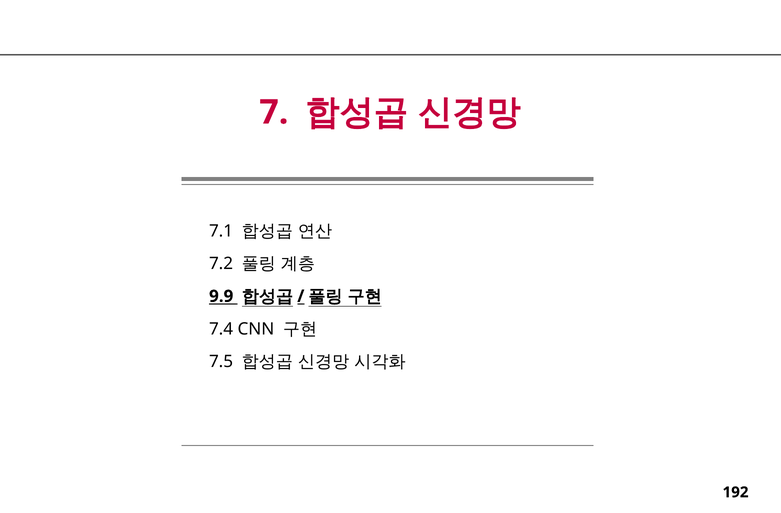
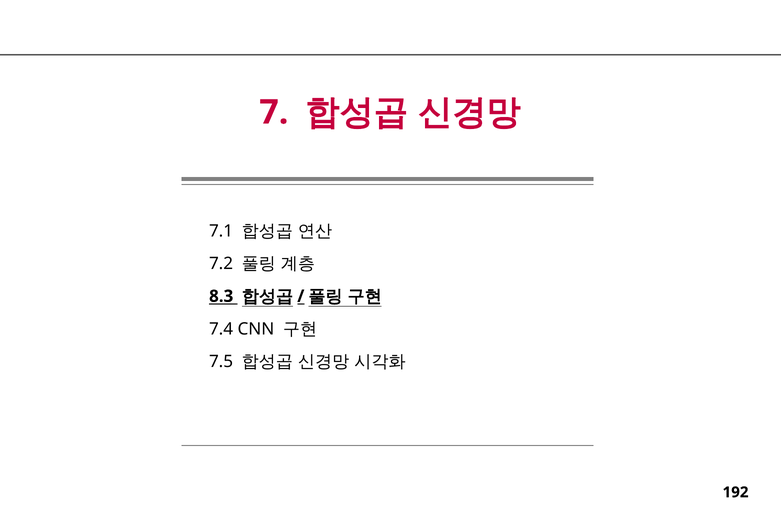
9.9: 9.9 -> 8.3
